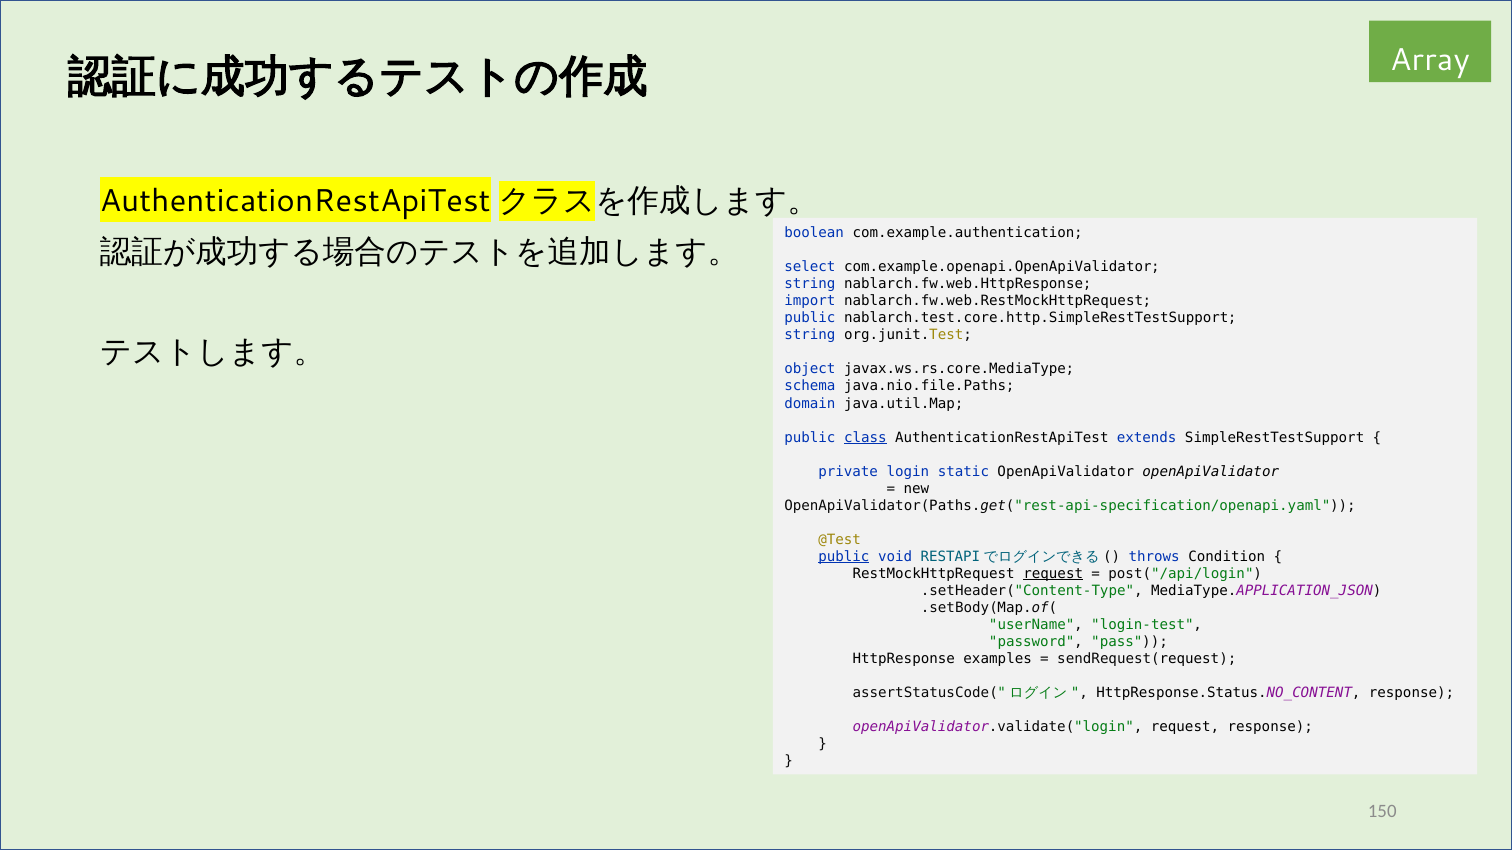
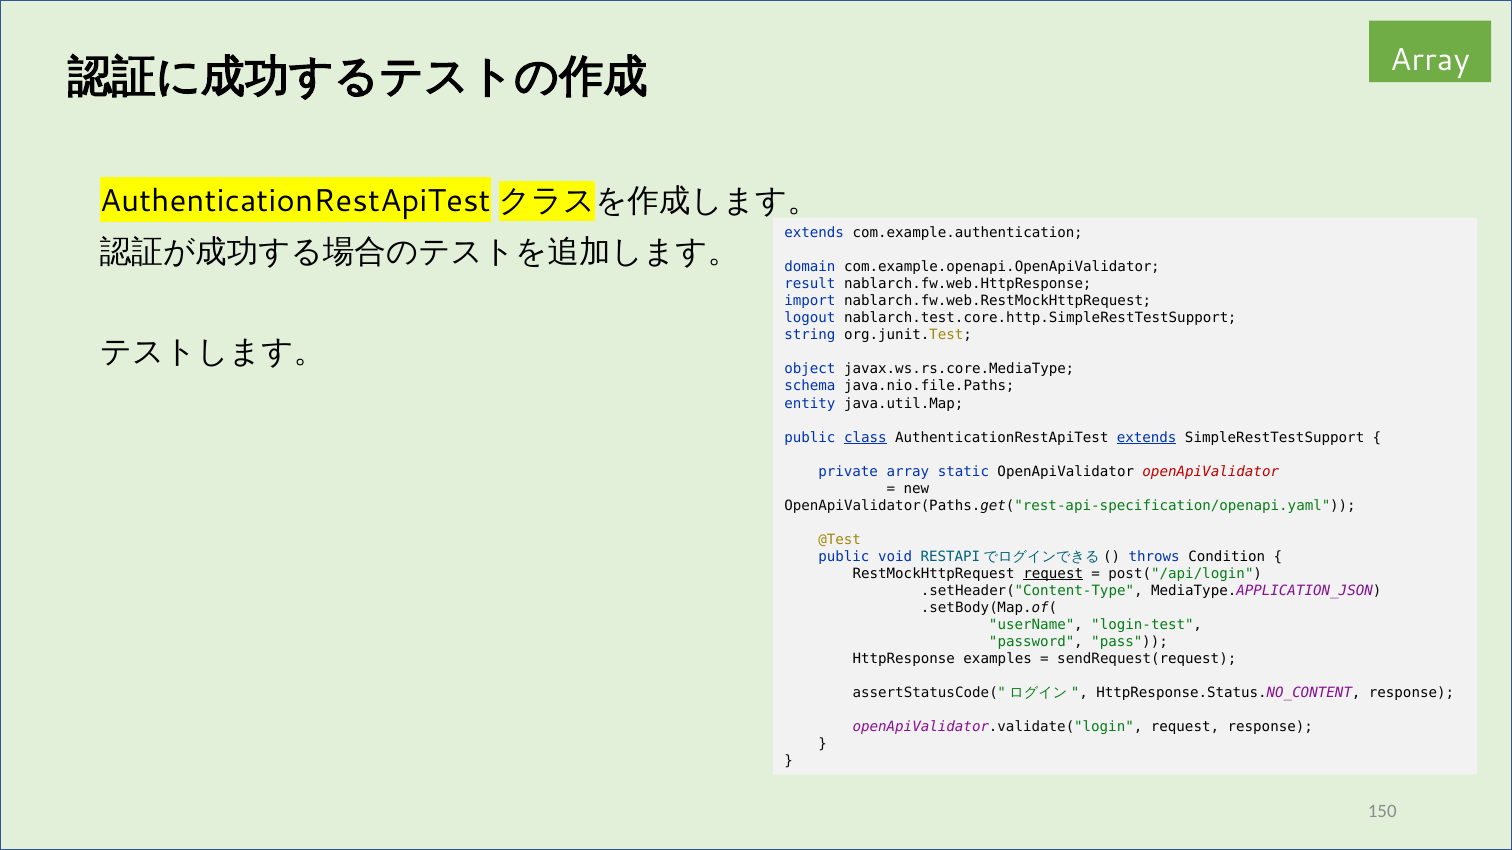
boolean at (814, 233): boolean -> extends
select: select -> domain
string at (810, 284): string -> result
public at (810, 318): public -> logout
domain: domain -> entity
extends at (1147, 438) underline: none -> present
private login: login -> array
openApiValidator at (1211, 472) colour: black -> red
public at (844, 557) underline: present -> none
